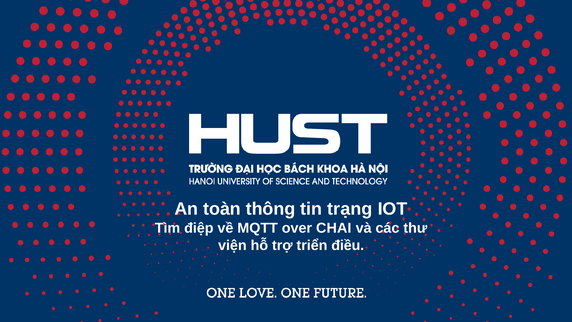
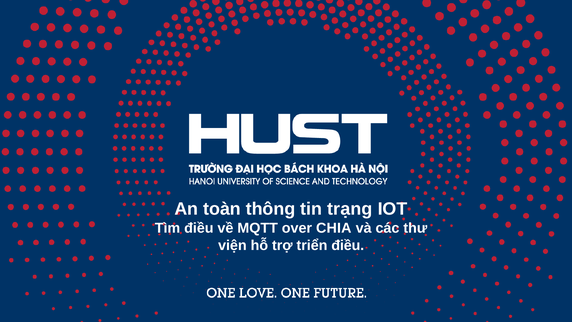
Tìm điệp: điệp -> điều
CHAI: CHAI -> CHIA
